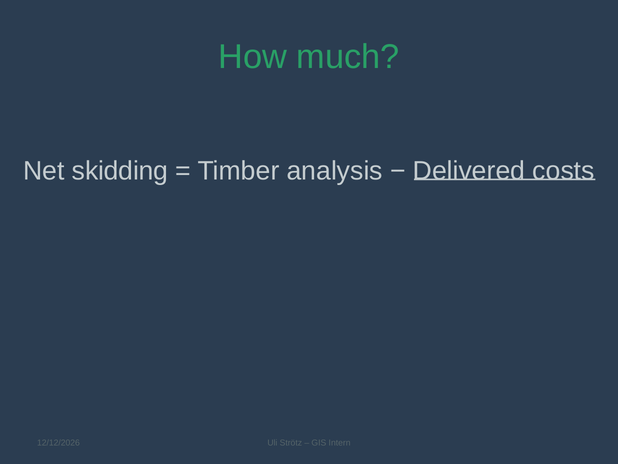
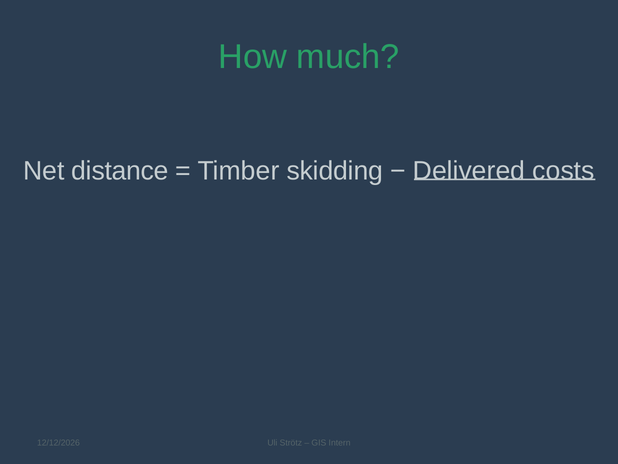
skidding: skidding -> distance
analysis: analysis -> skidding
